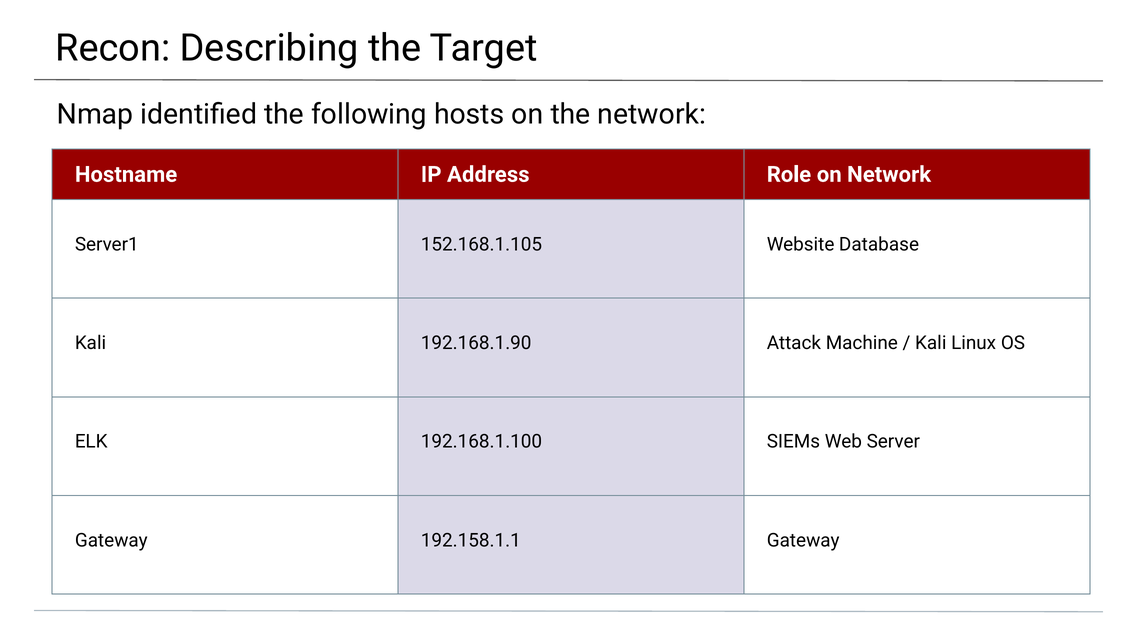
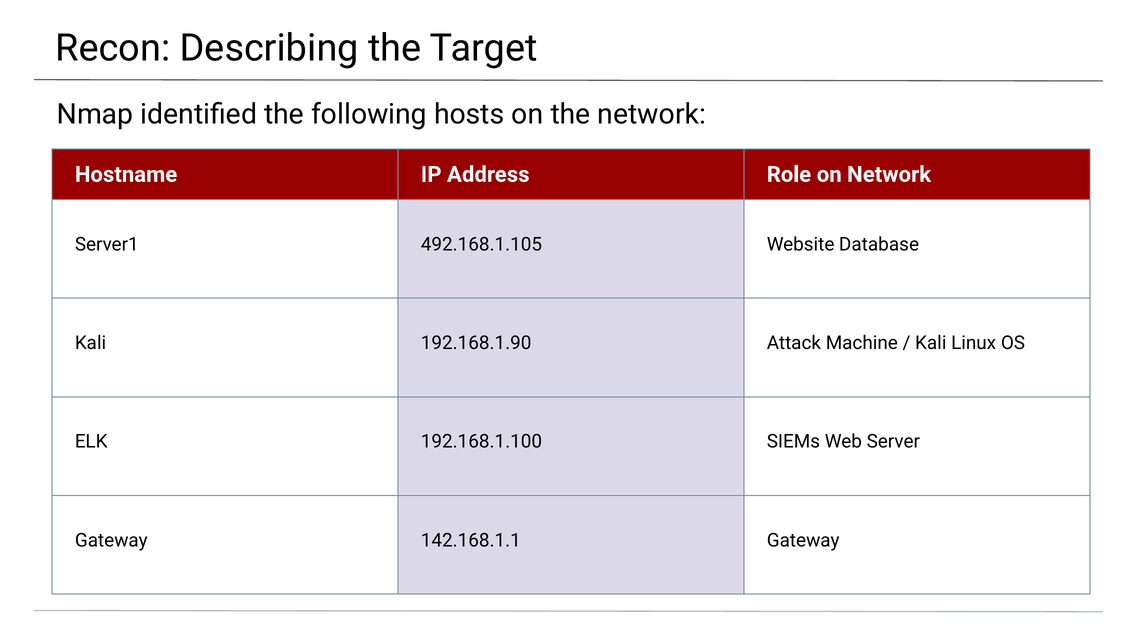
152.168.1.105: 152.168.1.105 -> 492.168.1.105
192.158.1.1: 192.158.1.1 -> 142.168.1.1
